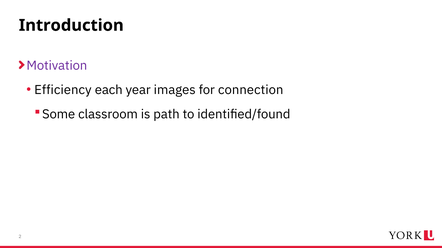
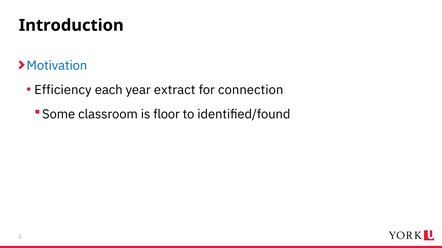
Motivation colour: purple -> blue
images: images -> extract
path: path -> floor
